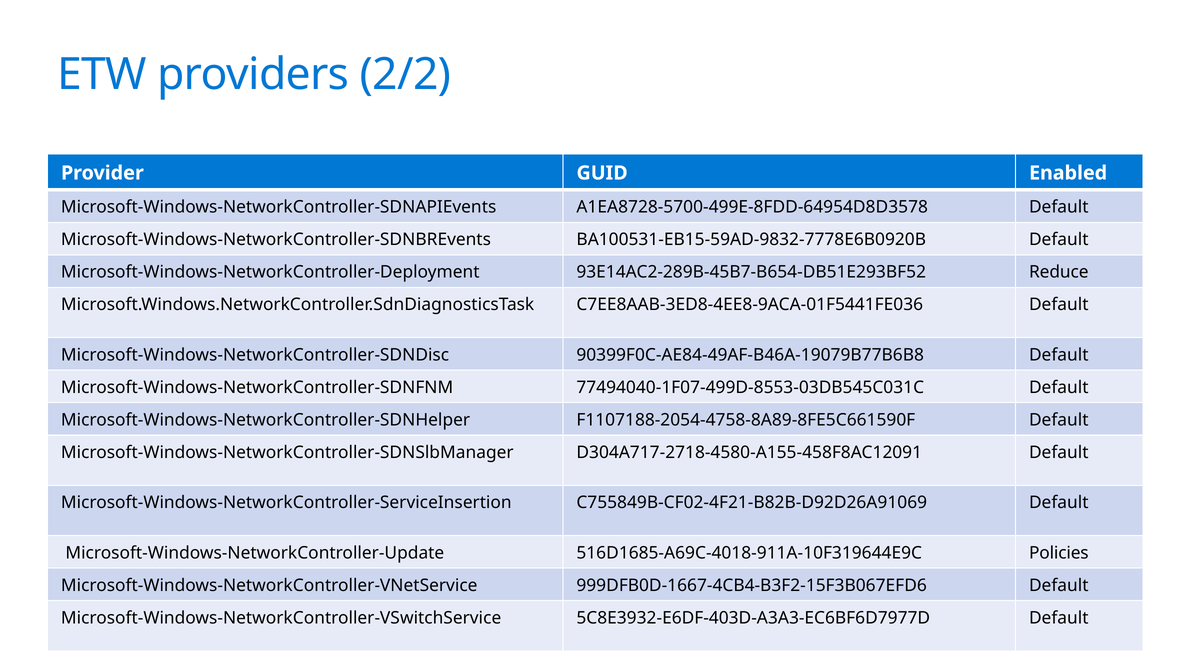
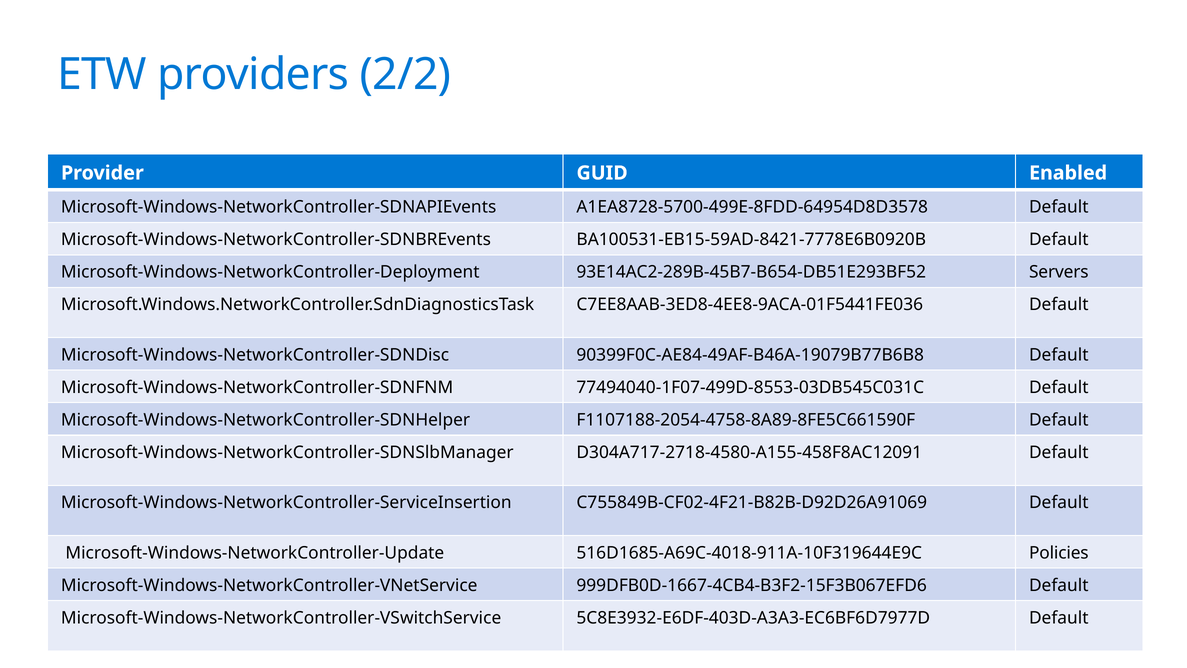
BA100531-EB15-59AD-9832-7778E6B0920B: BA100531-EB15-59AD-9832-7778E6B0920B -> BA100531-EB15-59AD-8421-7778E6B0920B
Reduce: Reduce -> Servers
